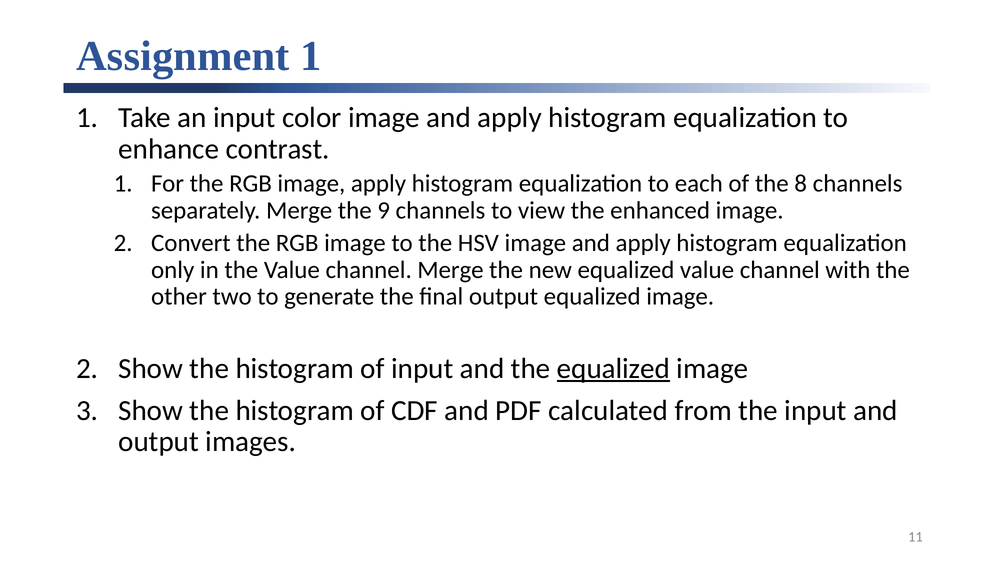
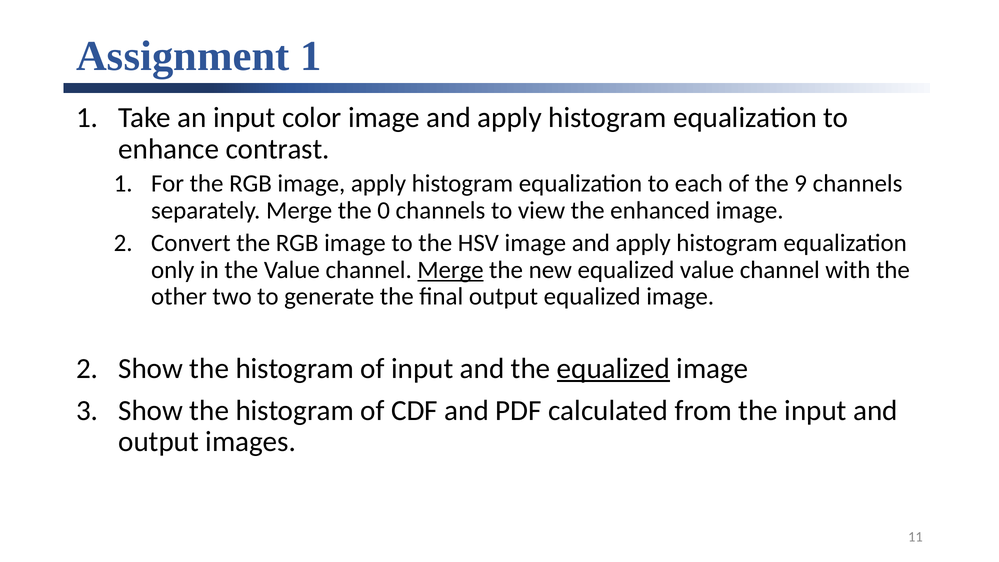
8: 8 -> 9
9: 9 -> 0
Merge at (450, 270) underline: none -> present
